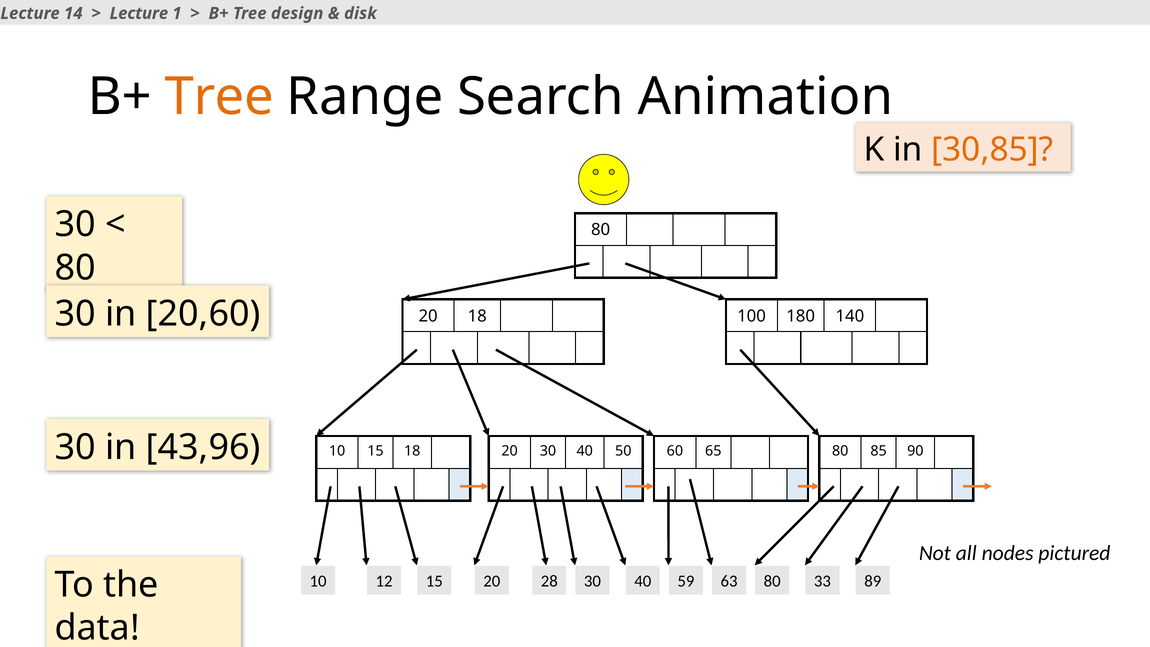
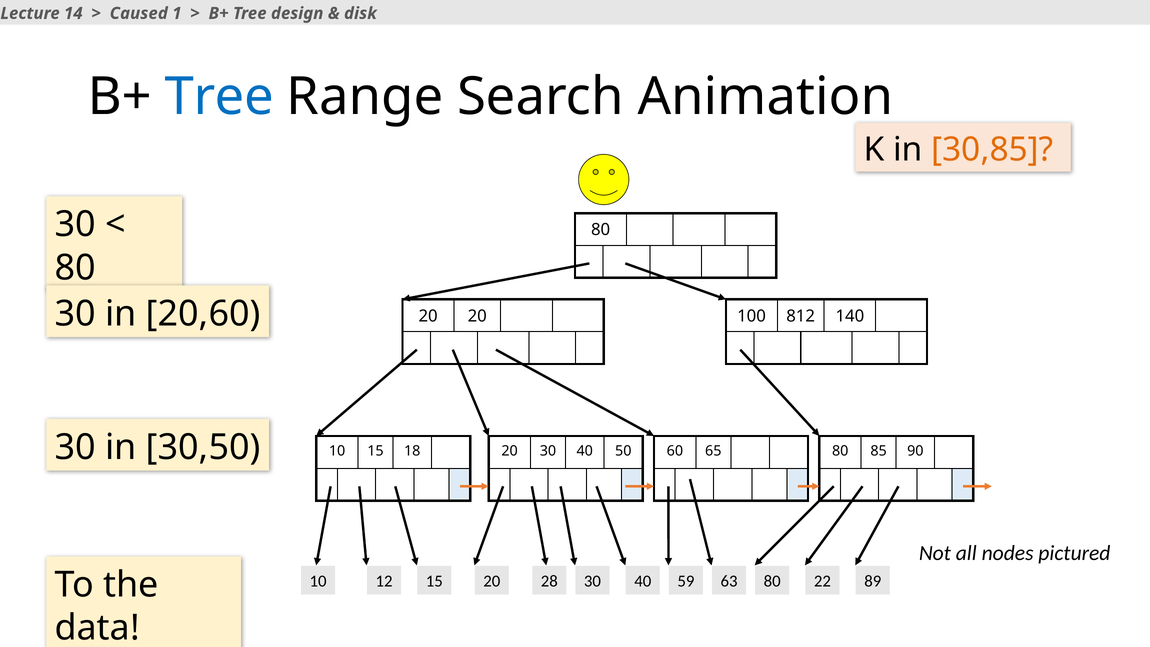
Lecture at (139, 13): Lecture -> Caused
Tree at (219, 97) colour: orange -> blue
20 18: 18 -> 20
180: 180 -> 812
43,96: 43,96 -> 30,50
33: 33 -> 22
